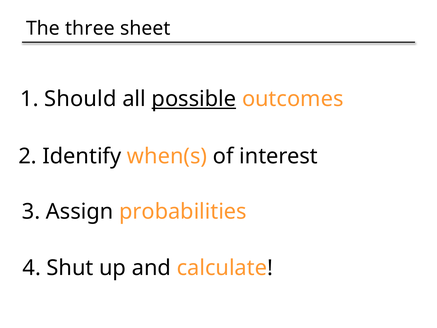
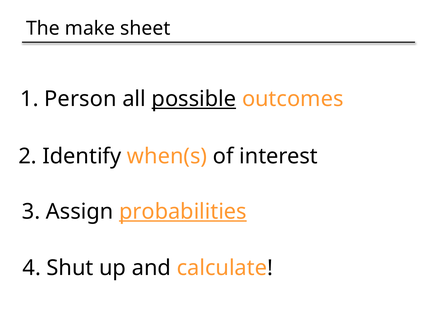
three: three -> make
Should: Should -> Person
probabilities underline: none -> present
